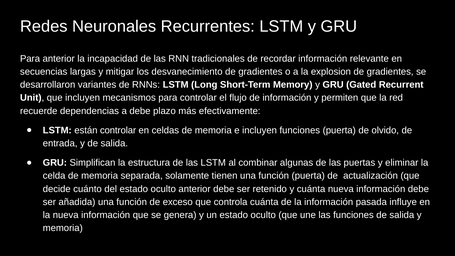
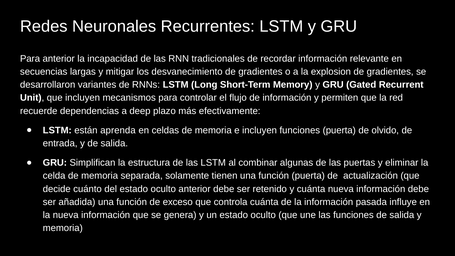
a debe: debe -> deep
están controlar: controlar -> aprenda
